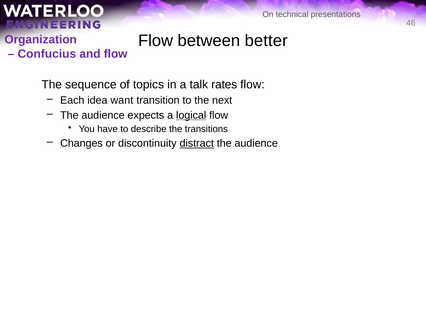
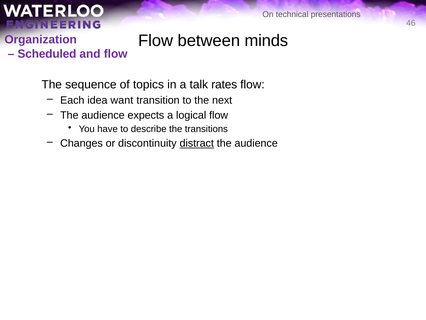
better: better -> minds
Confucius: Confucius -> Scheduled
logical underline: present -> none
